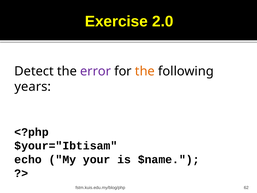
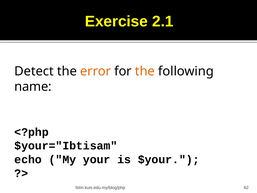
2.0: 2.0 -> 2.1
error colour: purple -> orange
years: years -> name
$name: $name -> $your
